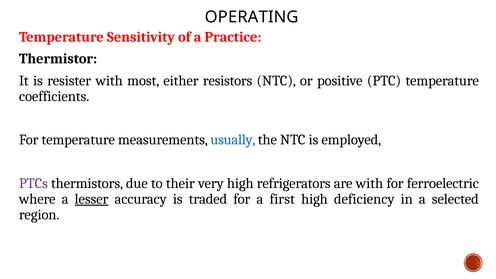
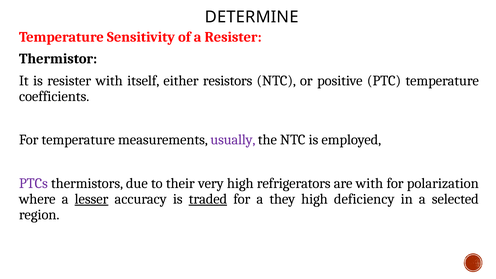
OPERATING: OPERATING -> DETERMINE
a Practice: Practice -> Resister
most: most -> itself
usually colour: blue -> purple
ferroelectric: ferroelectric -> polarization
traded underline: none -> present
first: first -> they
